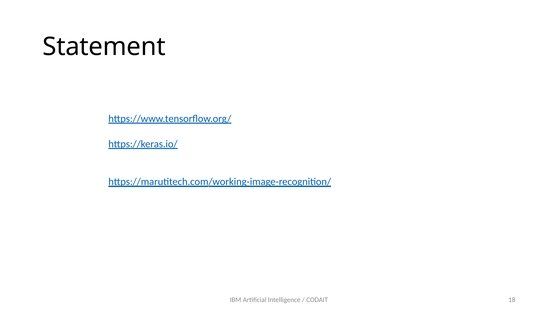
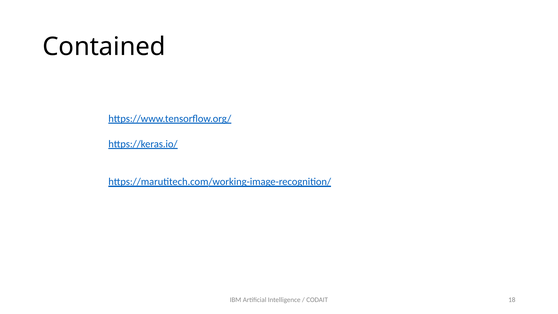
Statement: Statement -> Contained
